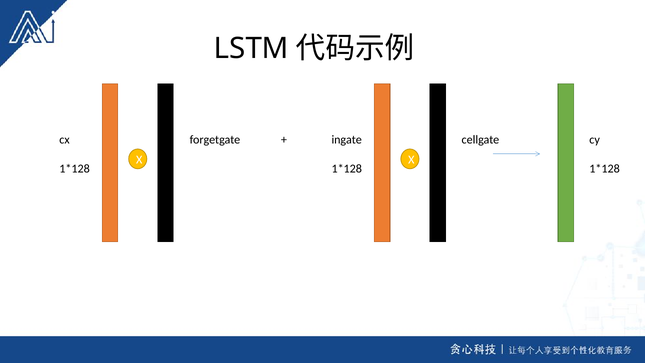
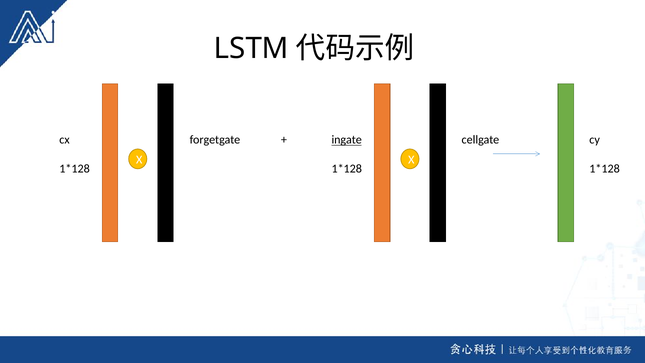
ingate underline: none -> present
